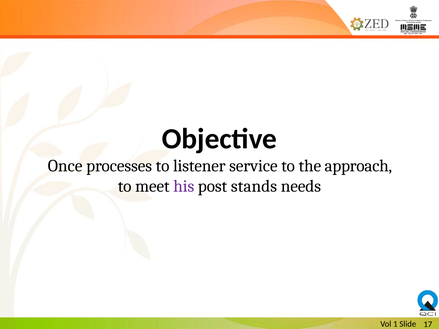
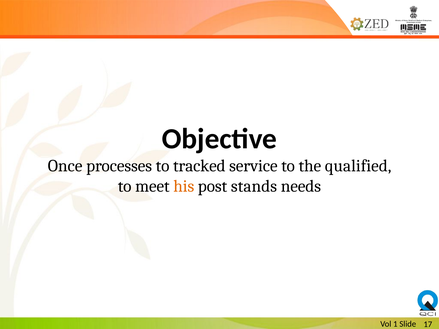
listener: listener -> tracked
approach: approach -> qualified
his colour: purple -> orange
